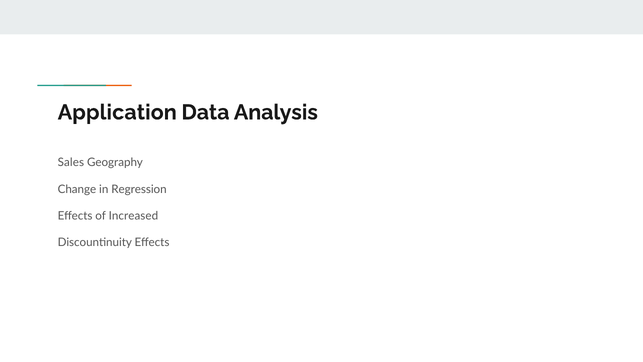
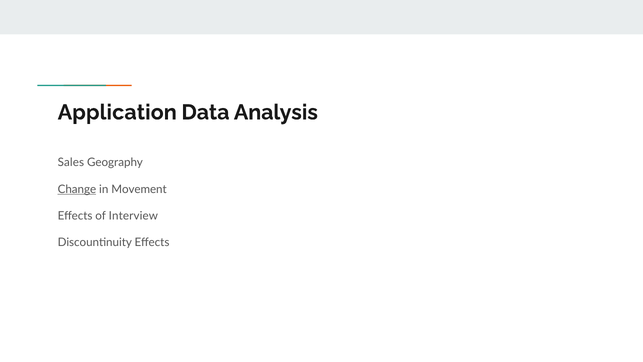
Change underline: none -> present
Regression: Regression -> Movement
Increased: Increased -> Interview
